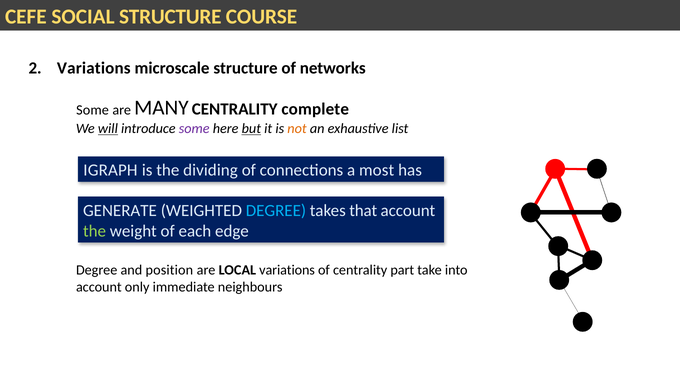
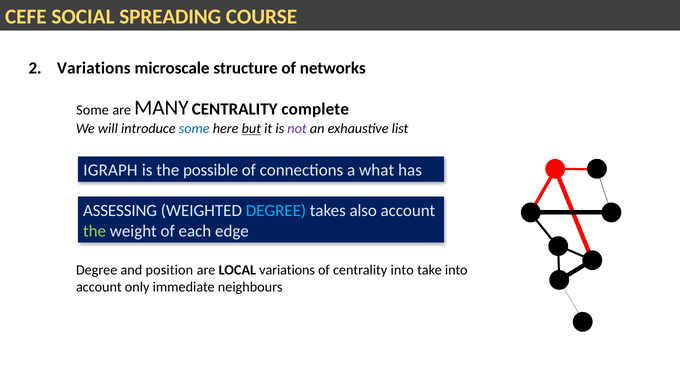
SOCIAL STRUCTURE: STRUCTURE -> SPREADING
will underline: present -> none
some at (194, 128) colour: purple -> blue
not colour: orange -> purple
dividing: dividing -> possible
most: most -> what
GENERATE: GENERATE -> ASSESSING
that: that -> also
centrality part: part -> into
